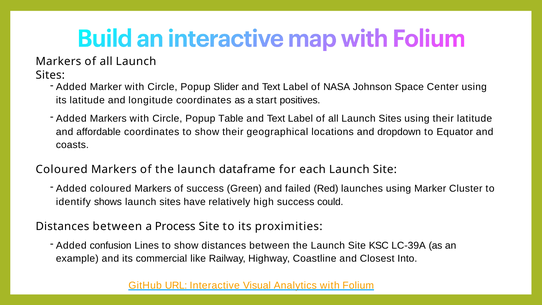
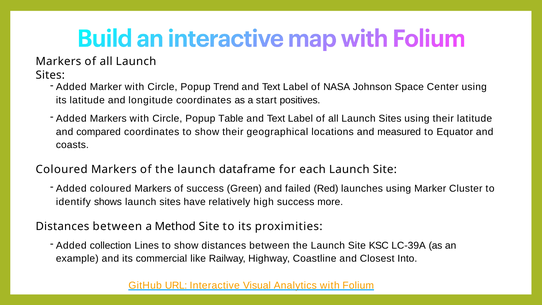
Slider: Slider -> Trend
affordable: affordable -> compared
dropdown: dropdown -> measured
could: could -> more
Process: Process -> Method
confusion: confusion -> collection
